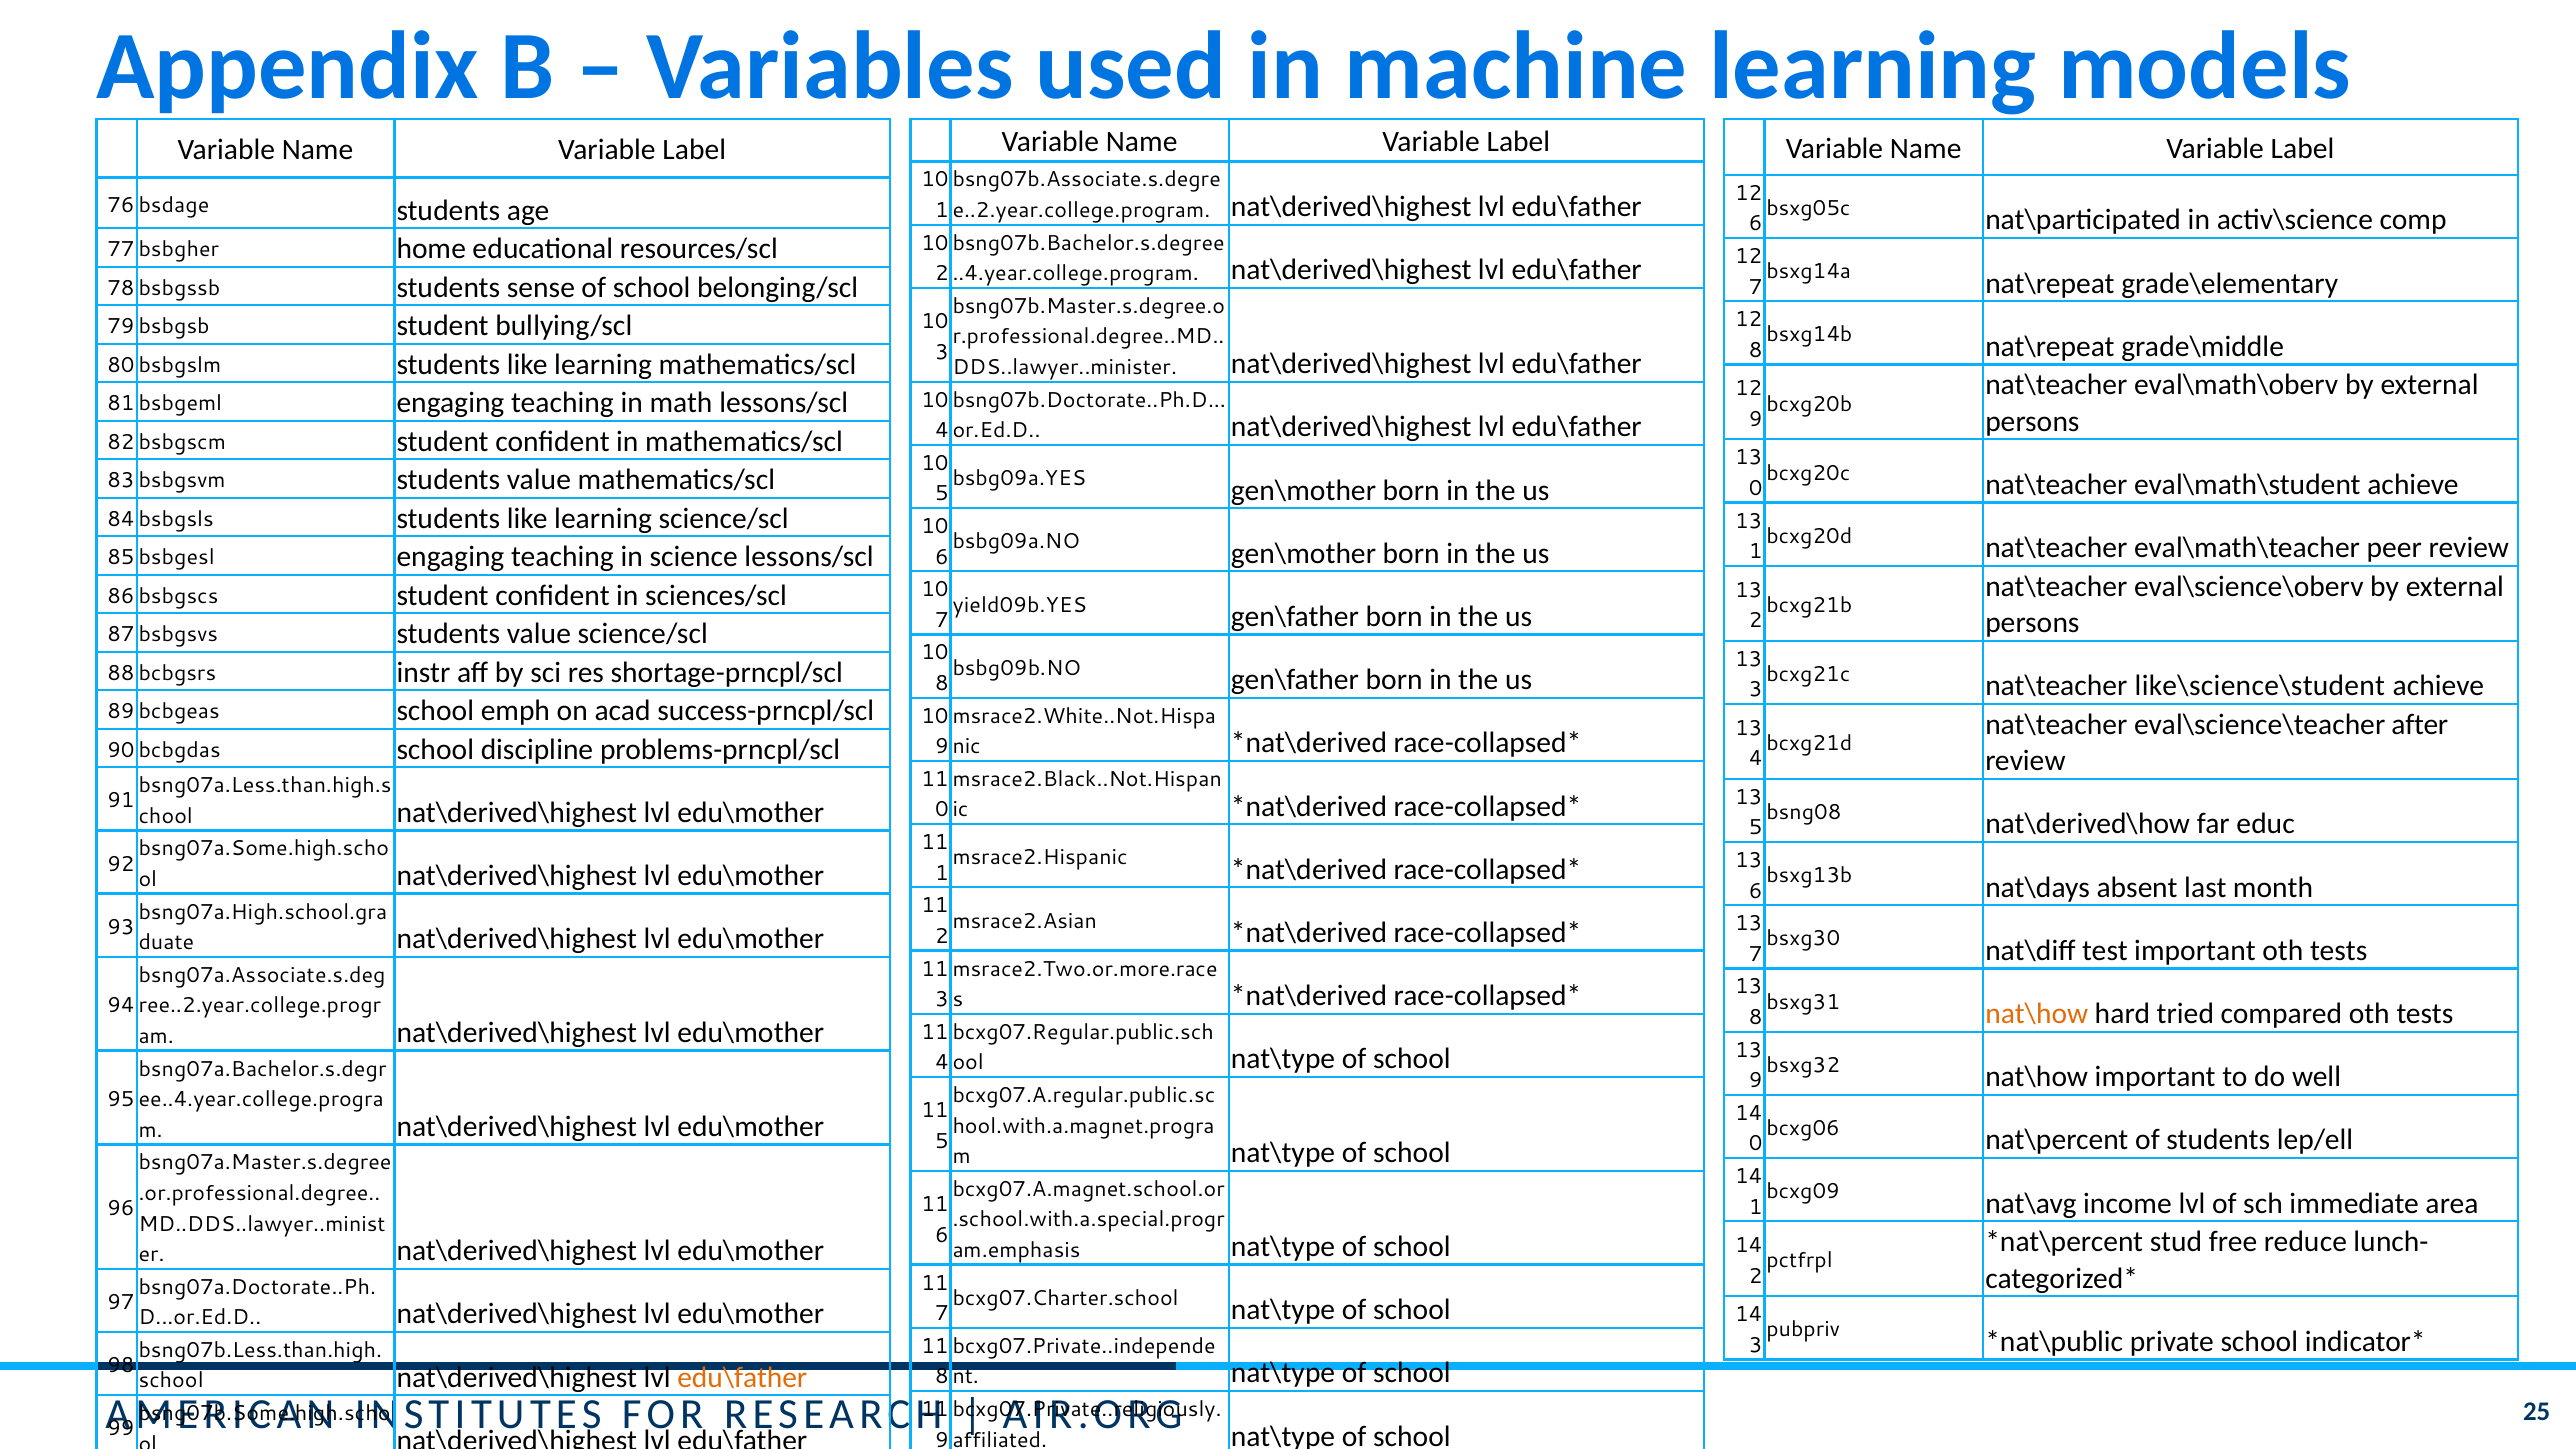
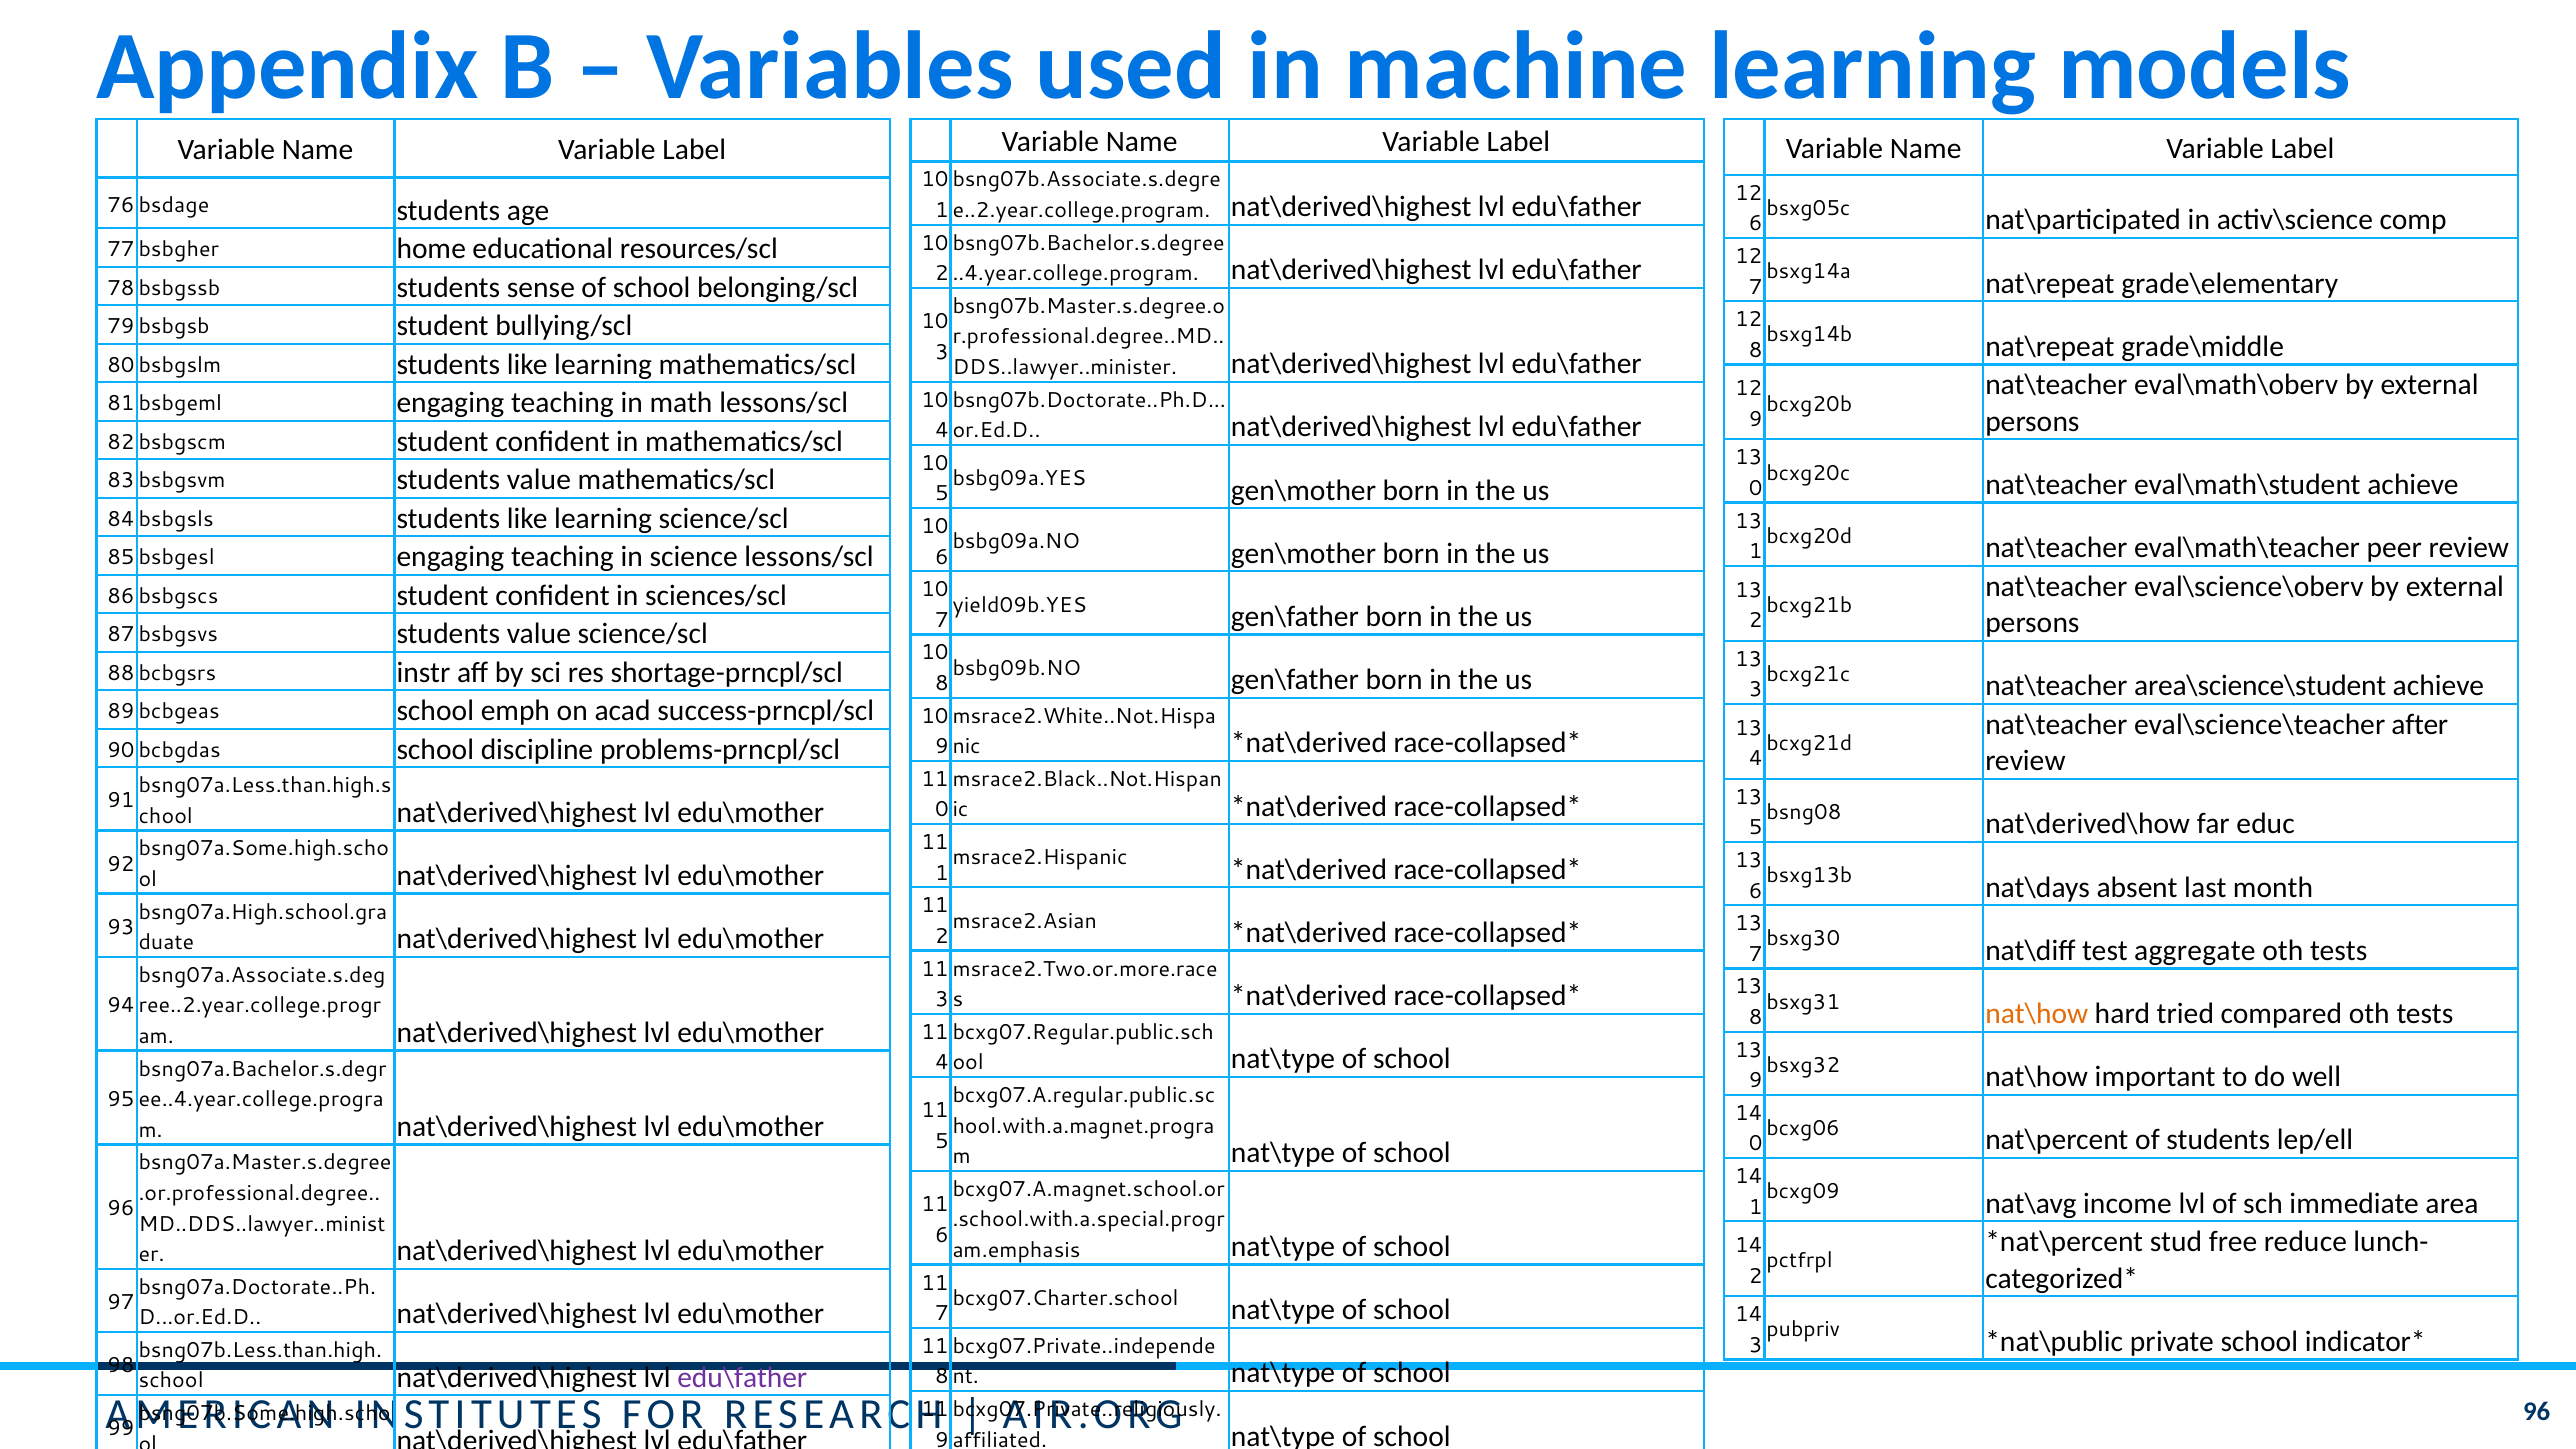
like\science\student: like\science\student -> area\science\student
test important: important -> aggregate
edu\father at (742, 1377) colour: orange -> purple
25 at (2537, 1411): 25 -> 96
